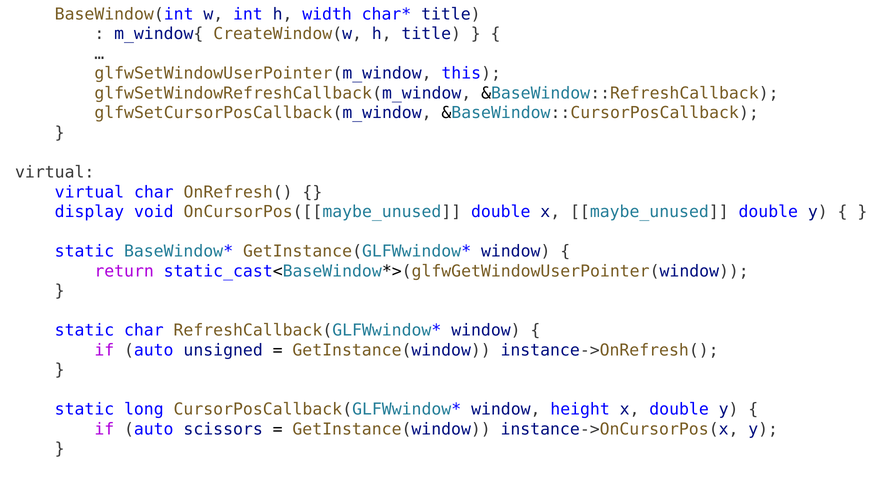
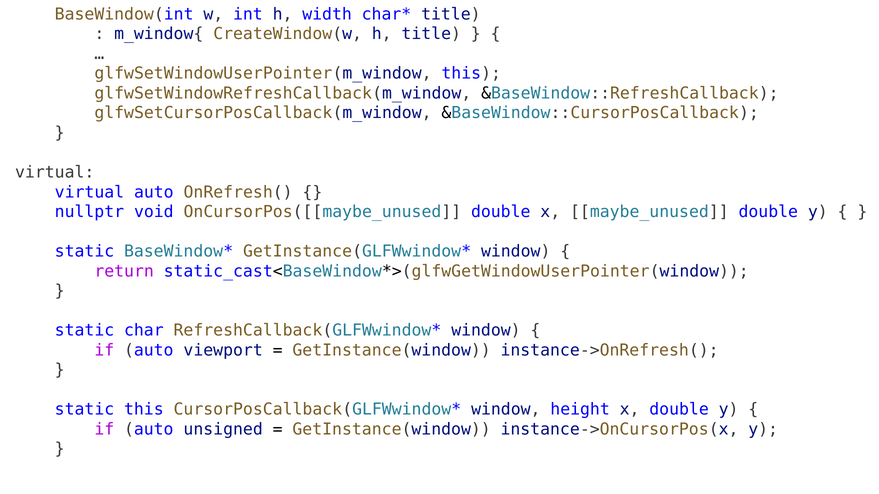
virtual char: char -> auto
display: display -> nullptr
unsigned: unsigned -> viewport
static long: long -> this
scissors: scissors -> unsigned
